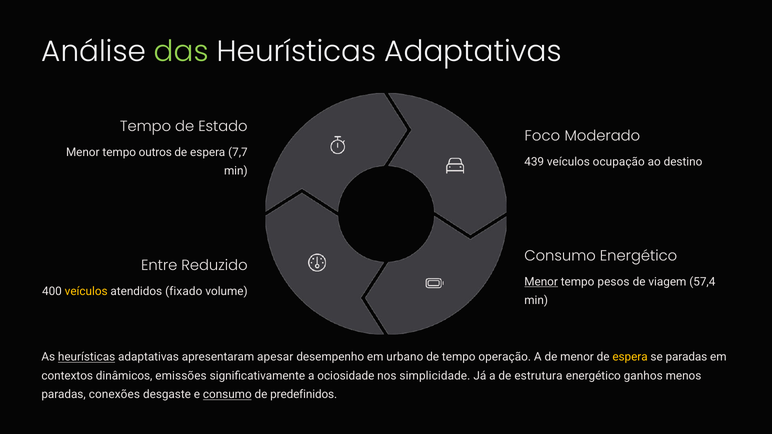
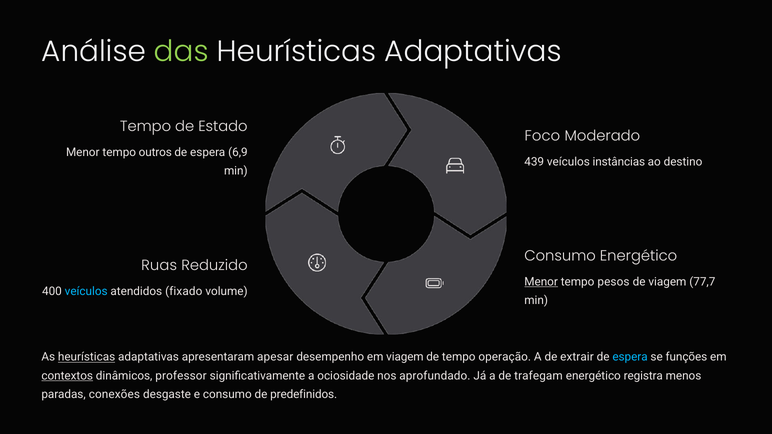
7,7: 7,7 -> 6,9
ocupação: ocupação -> instâncias
Entre: Entre -> Ruas
57,4: 57,4 -> 77,7
veículos at (86, 291) colour: yellow -> light blue
em urbano: urbano -> viagem
de menor: menor -> extrair
espera at (630, 357) colour: yellow -> light blue
se paradas: paradas -> funções
contextos underline: none -> present
emissões: emissões -> professor
simplicidade: simplicidade -> aprofundado
estrutura: estrutura -> trafegam
ganhos: ganhos -> registra
consumo at (227, 395) underline: present -> none
